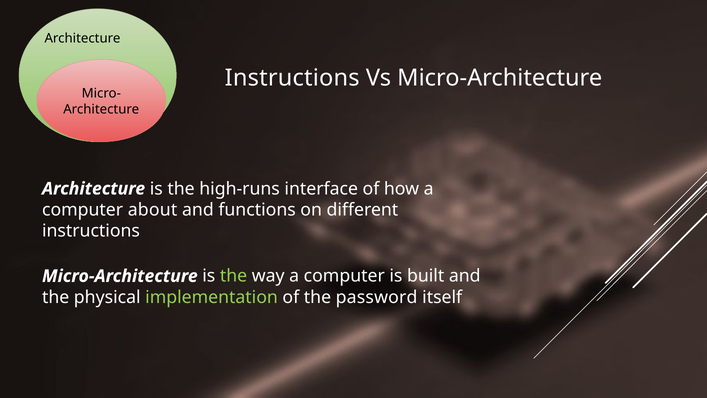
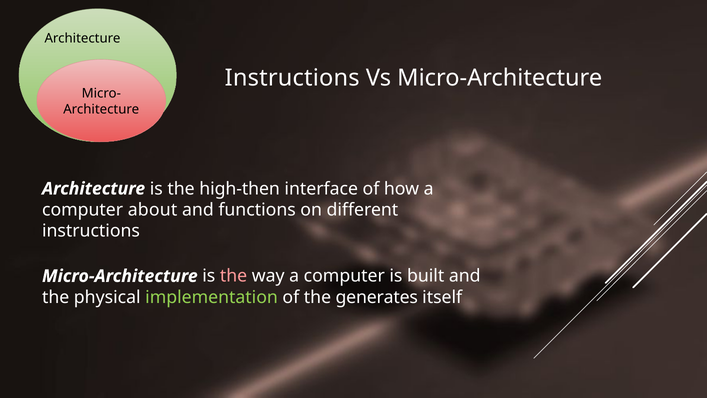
high-runs: high-runs -> high-then
the at (234, 276) colour: light green -> pink
password: password -> generates
